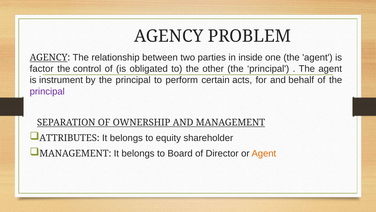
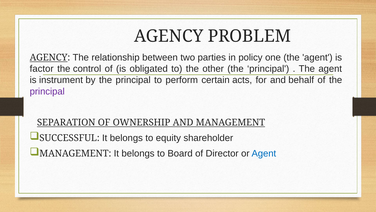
inside: inside -> policy
ATTRIBUTES: ATTRIBUTES -> SUCCESSFUL
Agent at (264, 153) colour: orange -> blue
